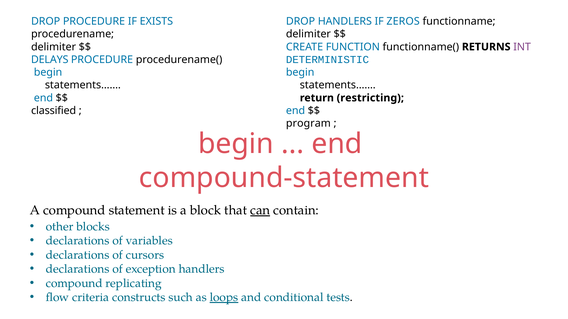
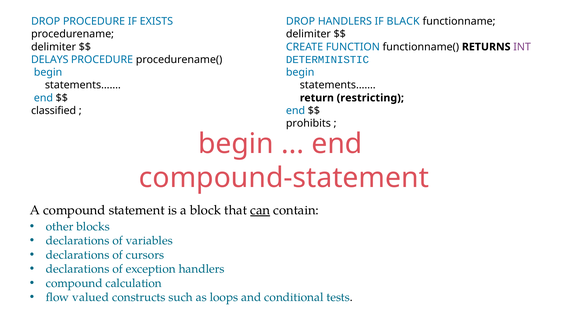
ZEROS: ZEROS -> BLACK
program: program -> prohibits
replicating: replicating -> calculation
criteria: criteria -> valued
loops underline: present -> none
